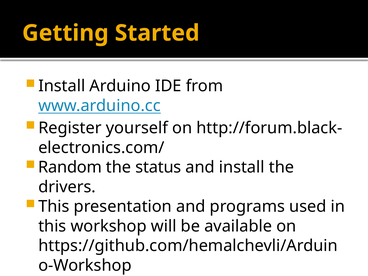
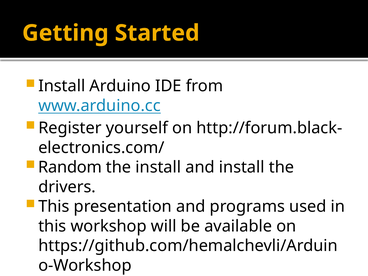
the status: status -> install
